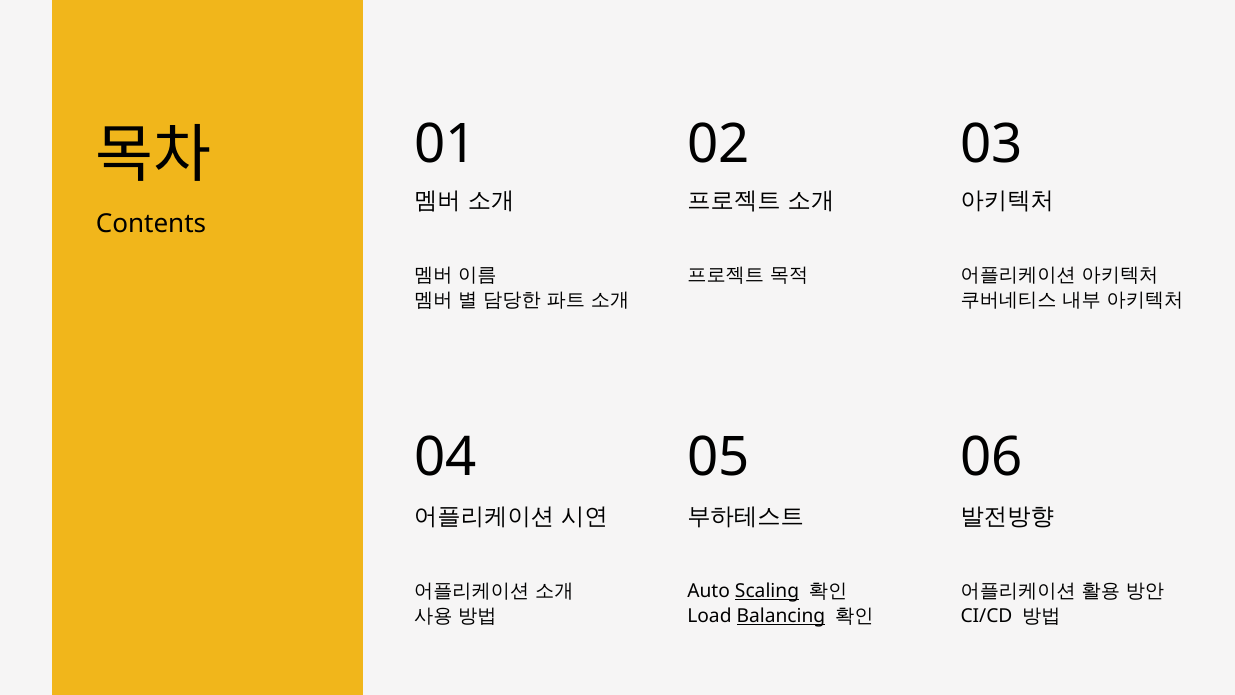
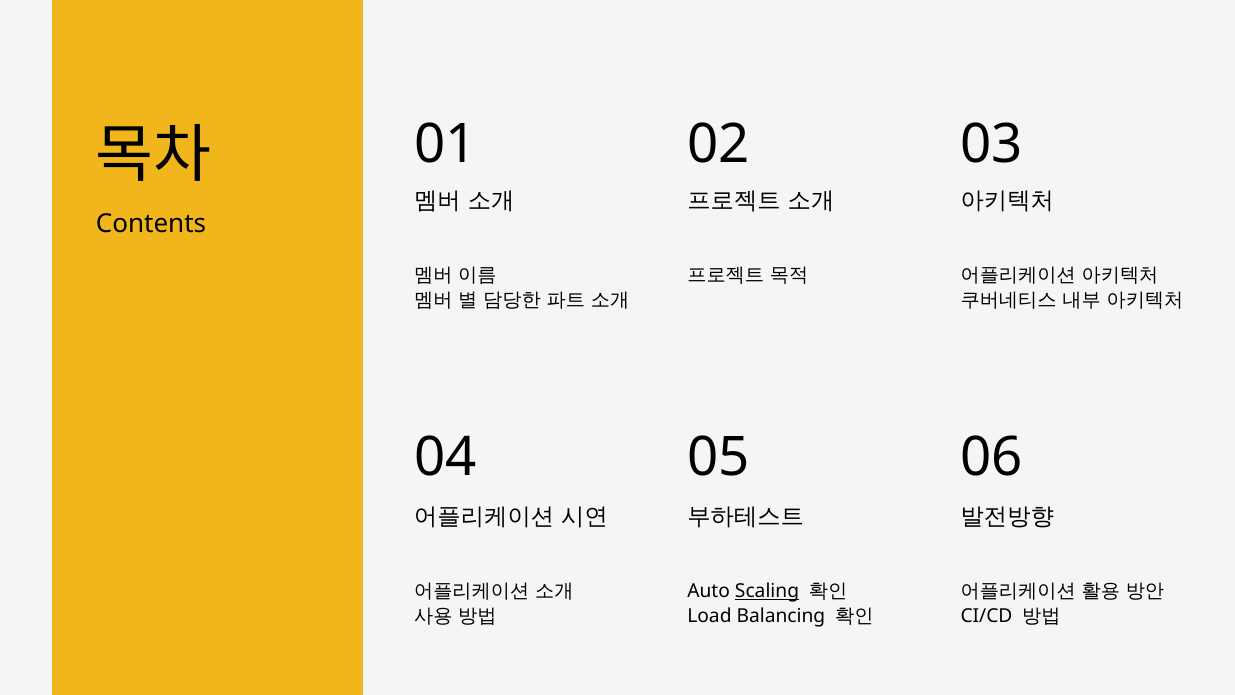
Balancing underline: present -> none
